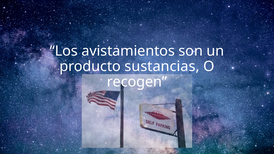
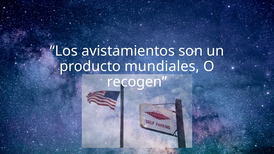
sustancias: sustancias -> mundiales
